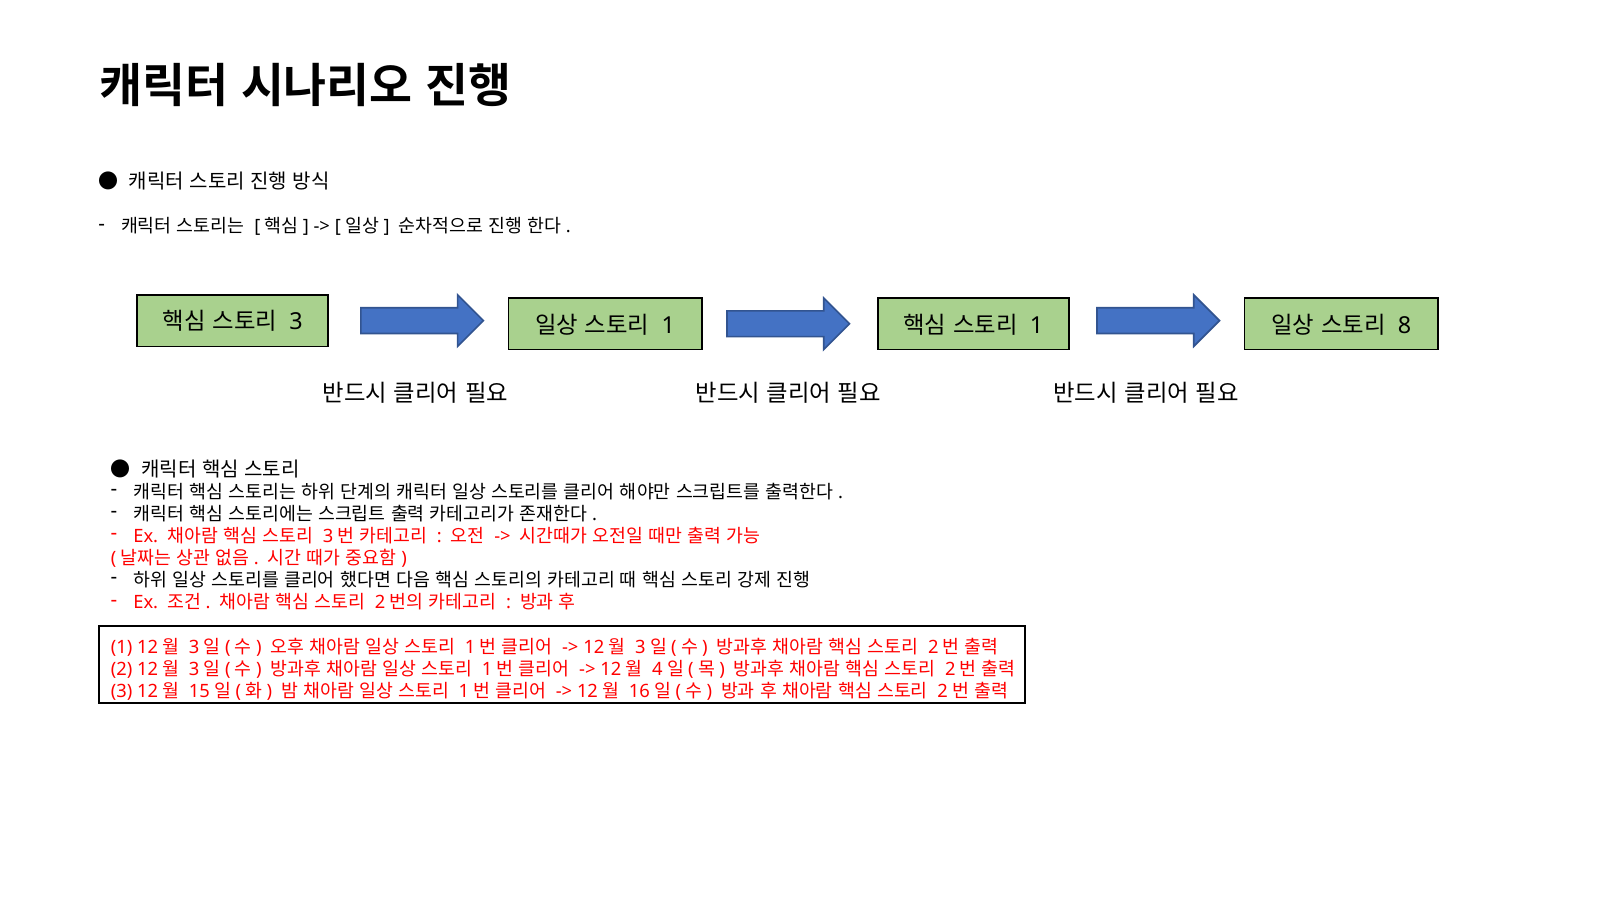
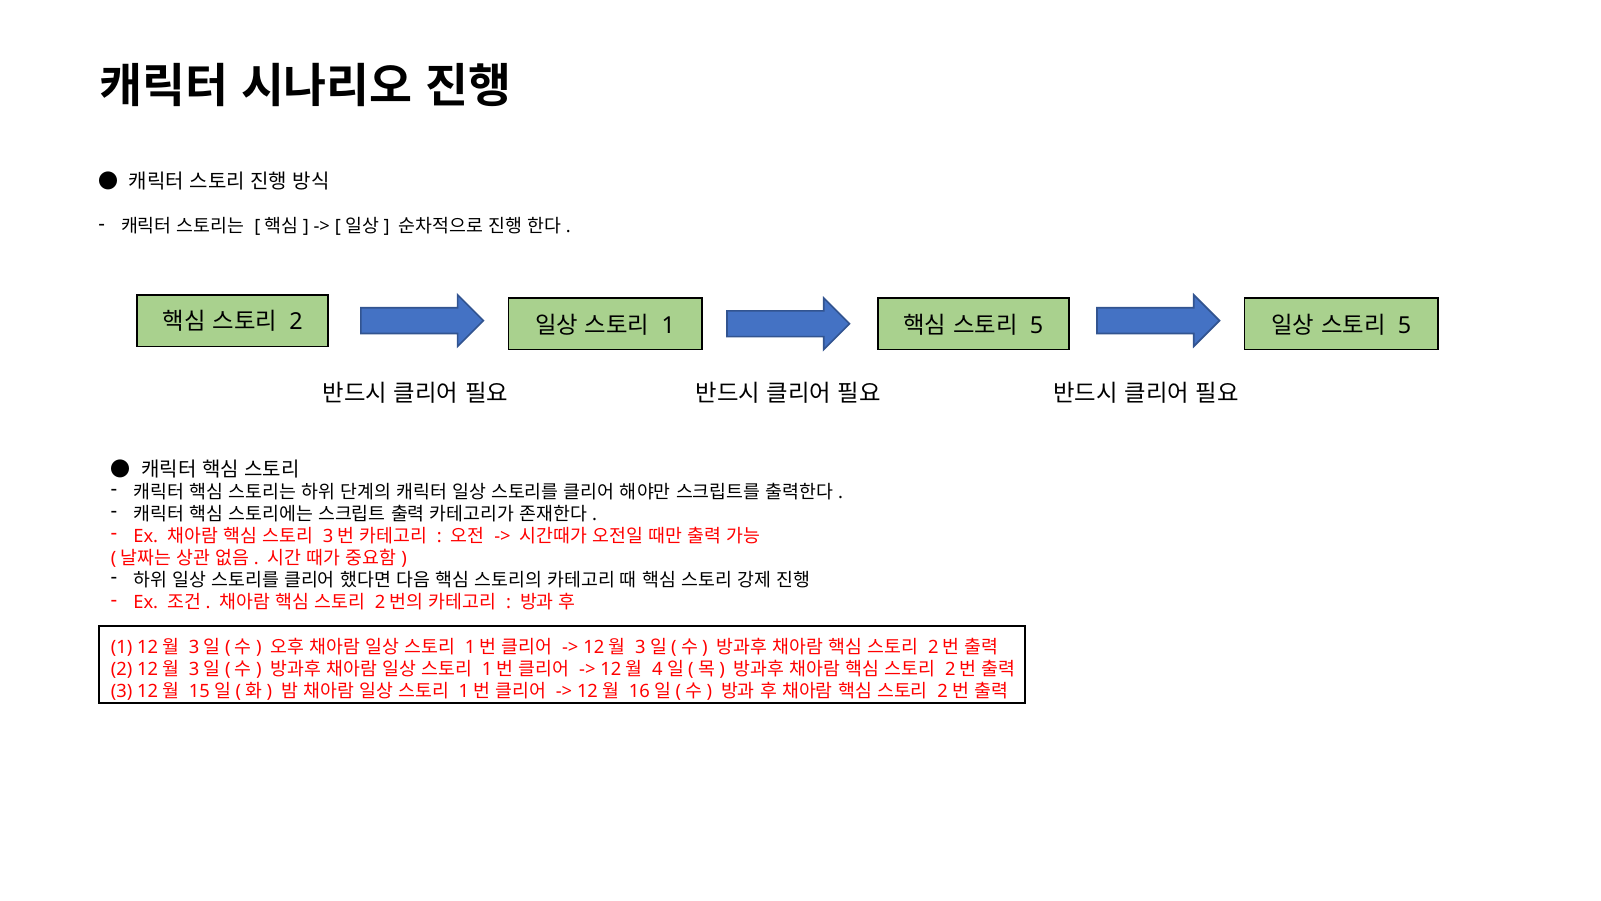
3 at (296, 322): 3 -> 2
1 at (1037, 325): 1 -> 5
8 at (1404, 325): 8 -> 5
